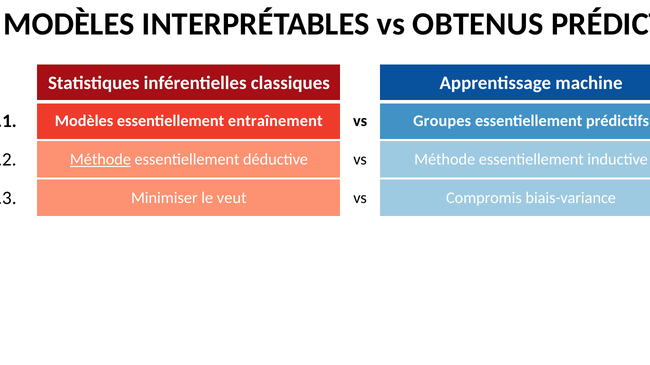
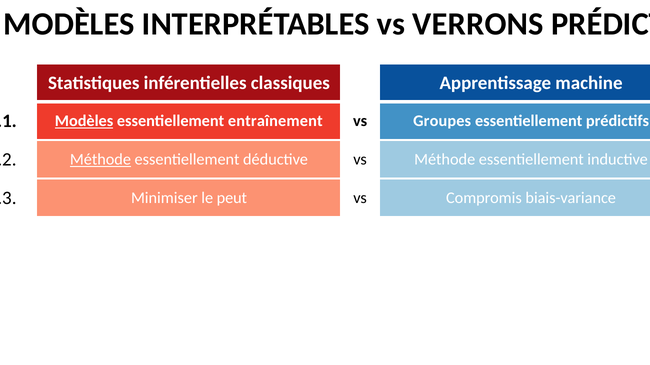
OBTENUS: OBTENUS -> VERRONS
Modèles at (84, 121) underline: none -> present
veut: veut -> peut
